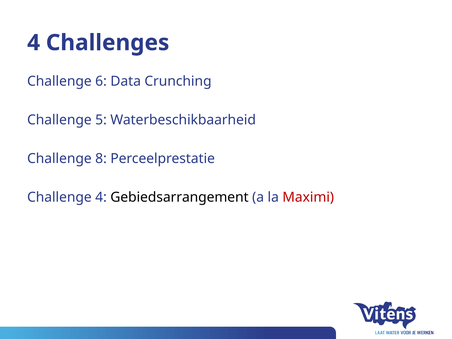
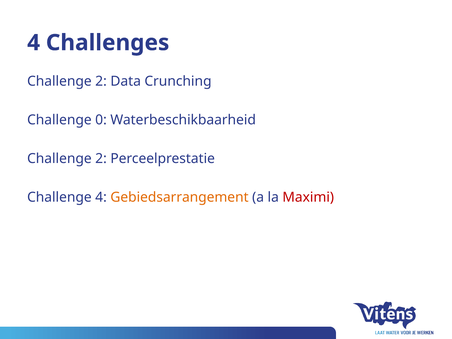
6 at (101, 81): 6 -> 2
5: 5 -> 0
8 at (101, 159): 8 -> 2
Gebiedsarrangement colour: black -> orange
